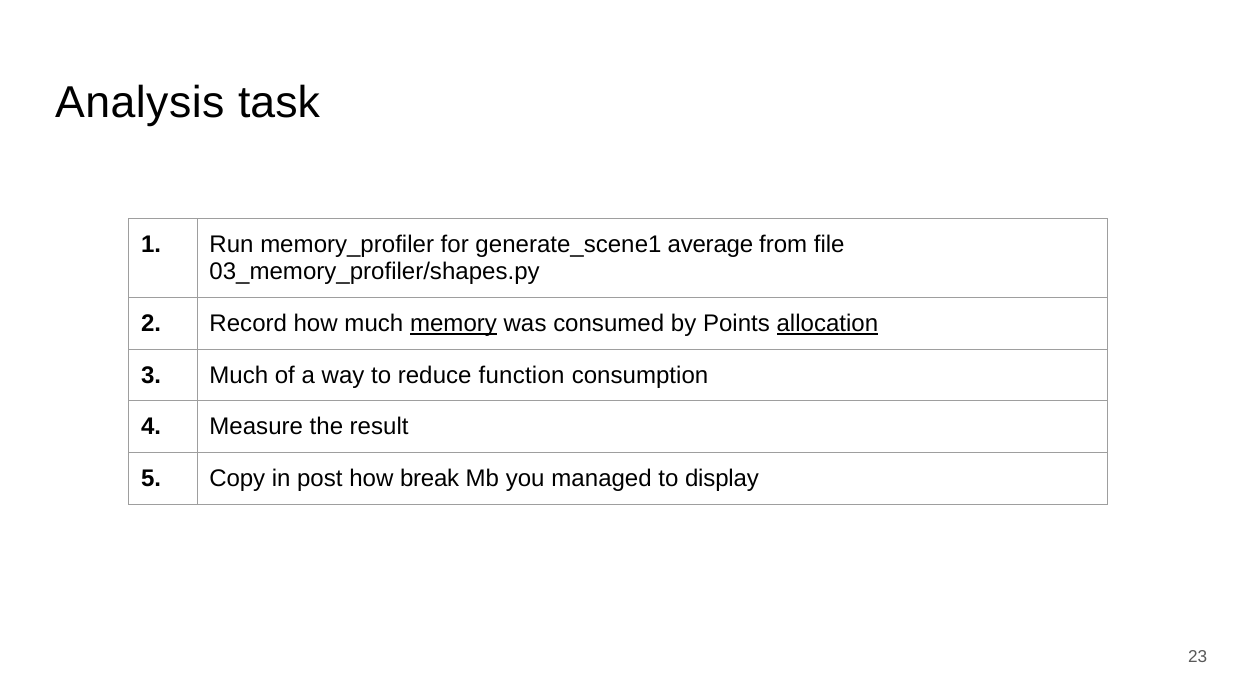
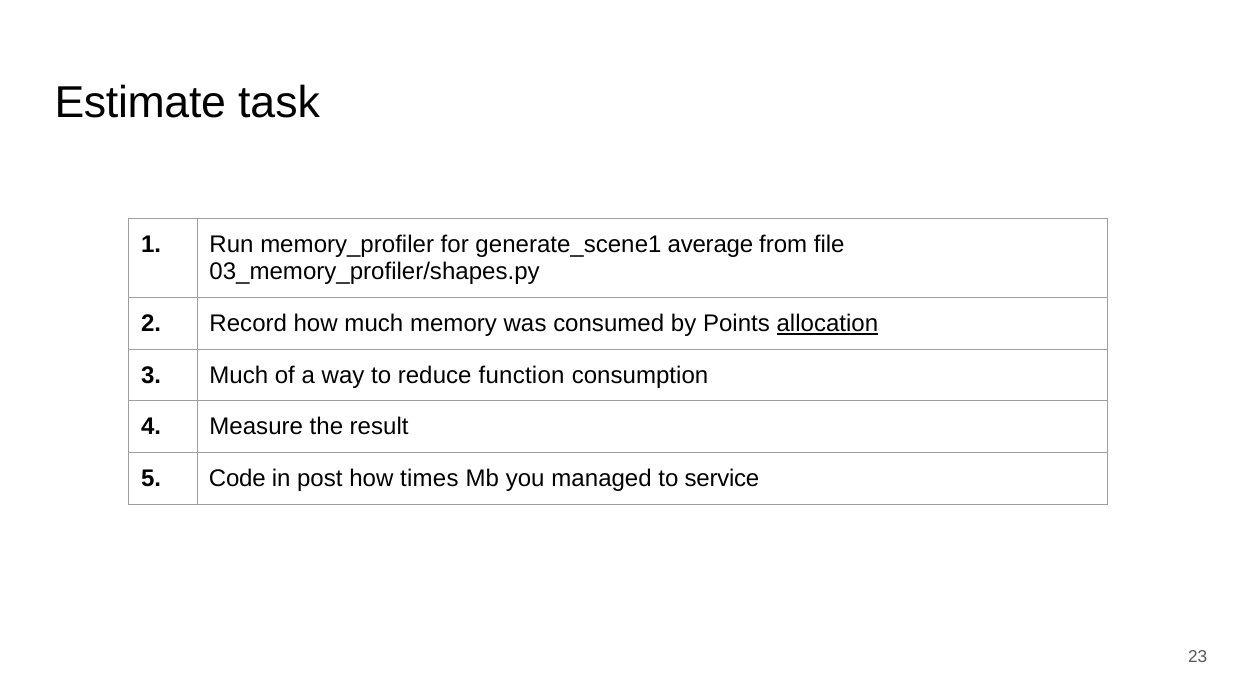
Analysis: Analysis -> Estimate
memory underline: present -> none
Copy: Copy -> Code
break: break -> times
display: display -> service
